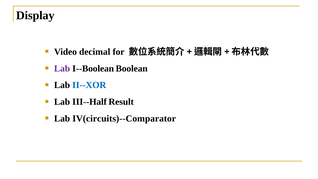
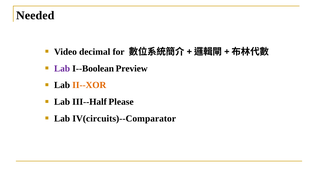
Display: Display -> Needed
Boolean: Boolean -> Preview
II--XOR colour: blue -> orange
Result: Result -> Please
